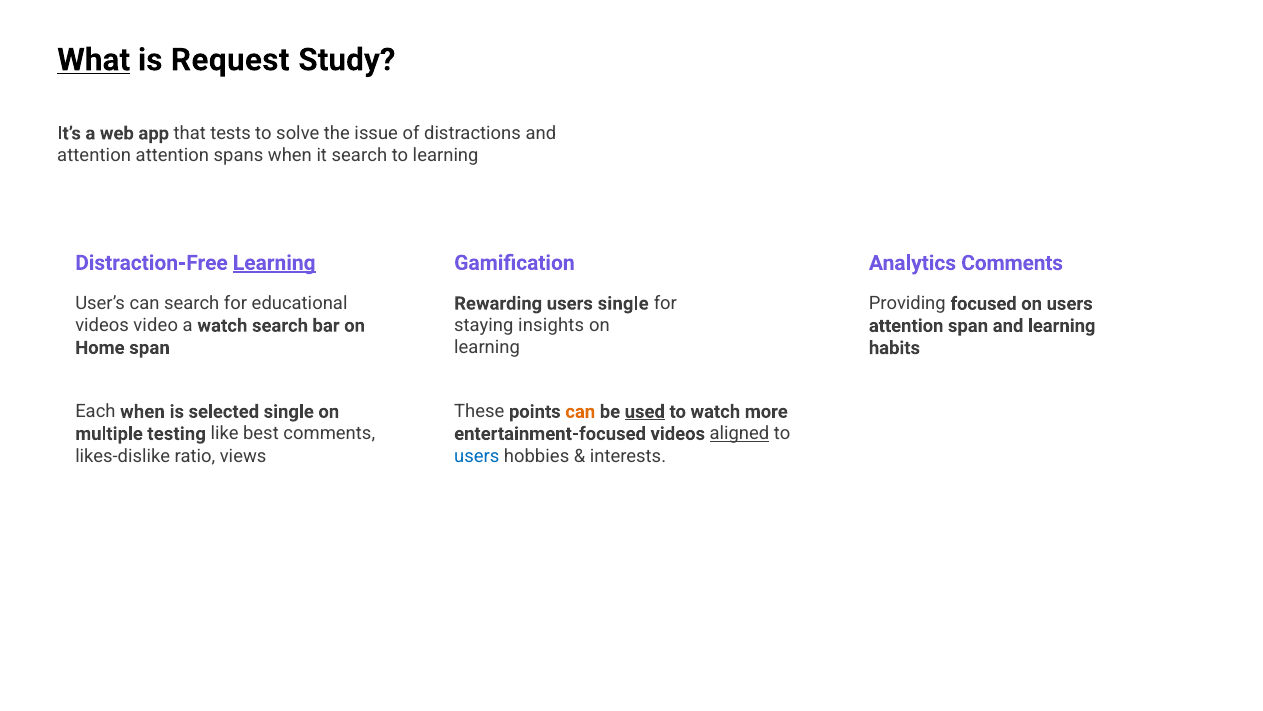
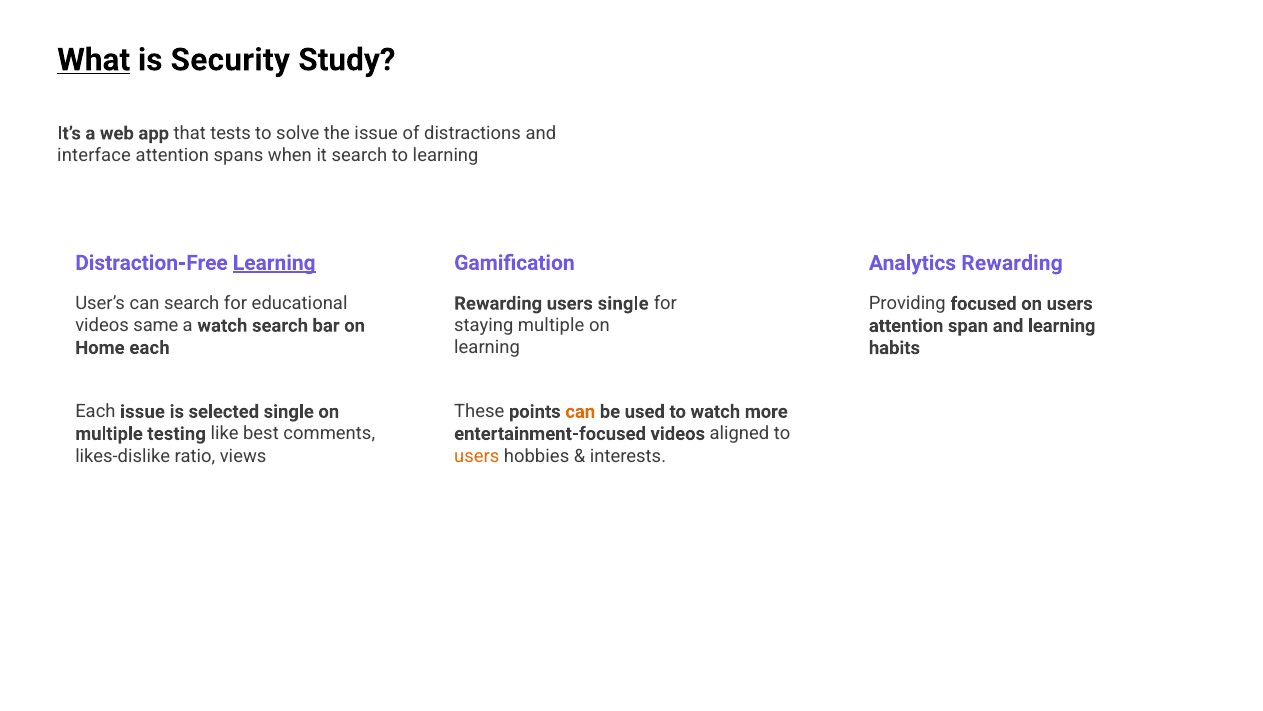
Request: Request -> Security
attention at (94, 155): attention -> interface
Analytics Comments: Comments -> Rewarding
video: video -> same
staying insights: insights -> multiple
Home span: span -> each
Each when: when -> issue
used underline: present -> none
aligned underline: present -> none
users at (477, 456) colour: blue -> orange
